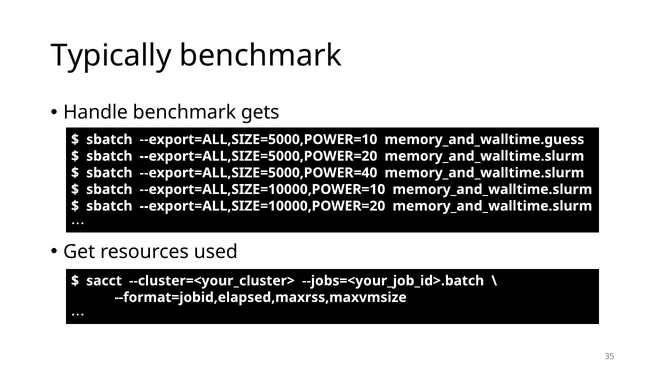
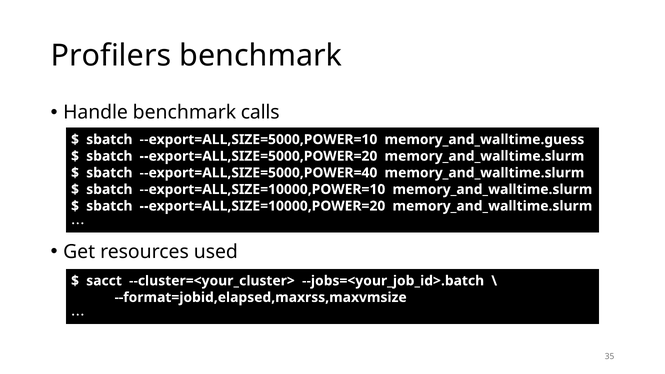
Typically: Typically -> Profilers
gets: gets -> calls
